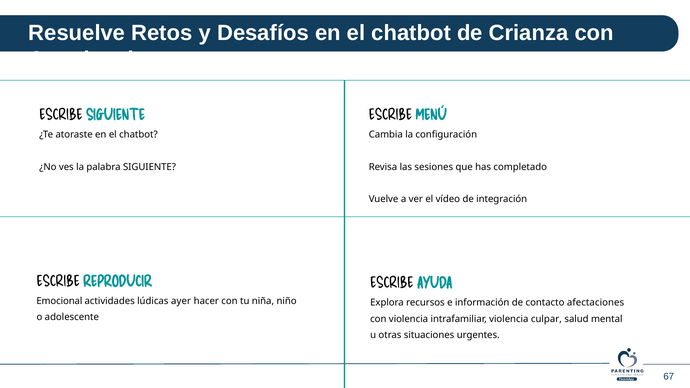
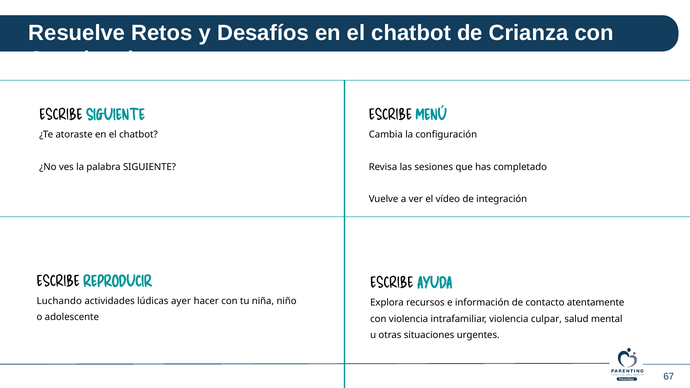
Emocional: Emocional -> Luchando
afectaciones: afectaciones -> atentamente
